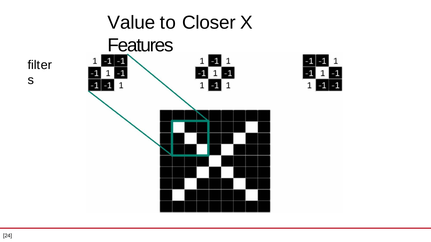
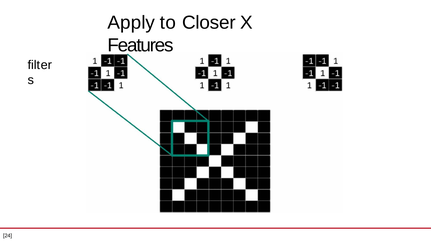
Value: Value -> Apply
